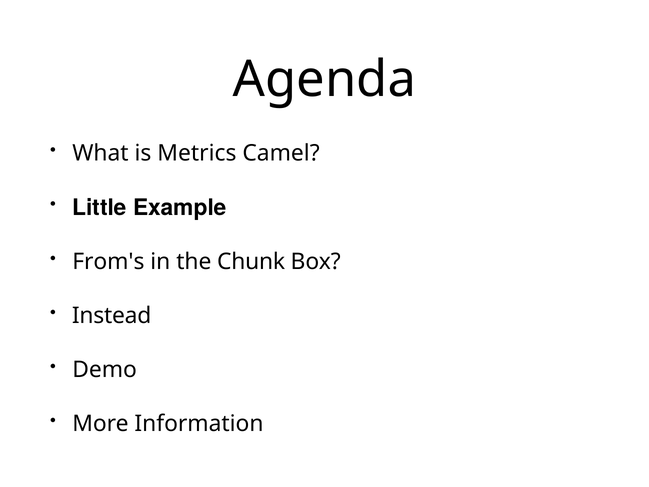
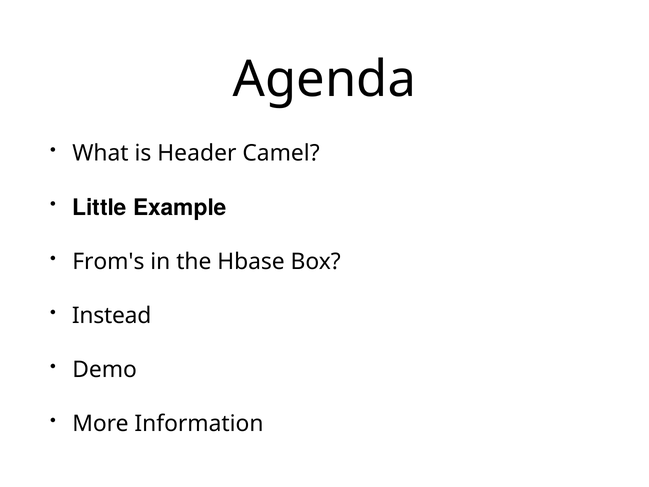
Metrics: Metrics -> Header
Chunk: Chunk -> Hbase
